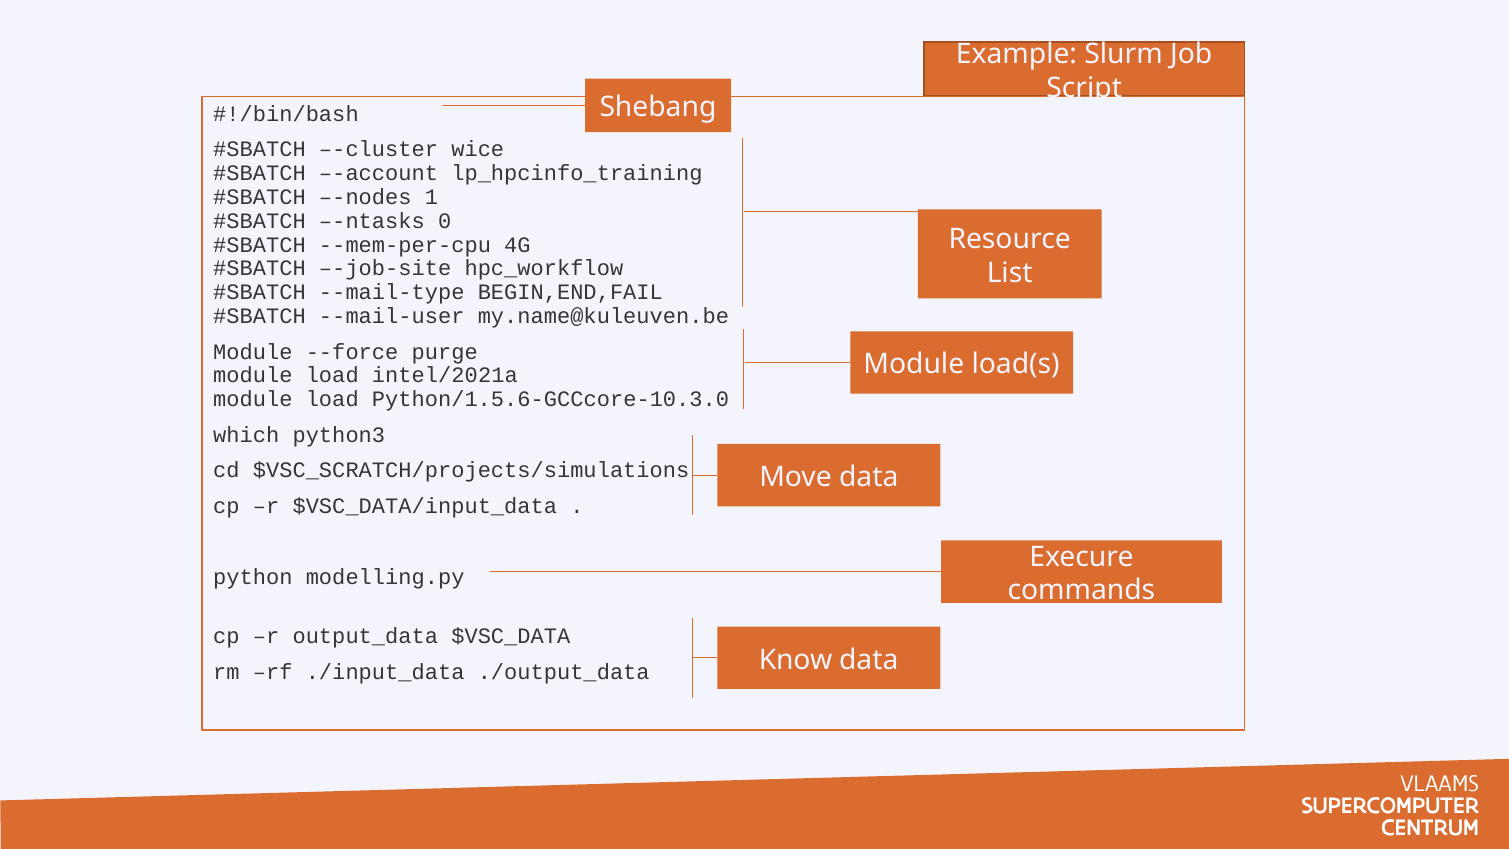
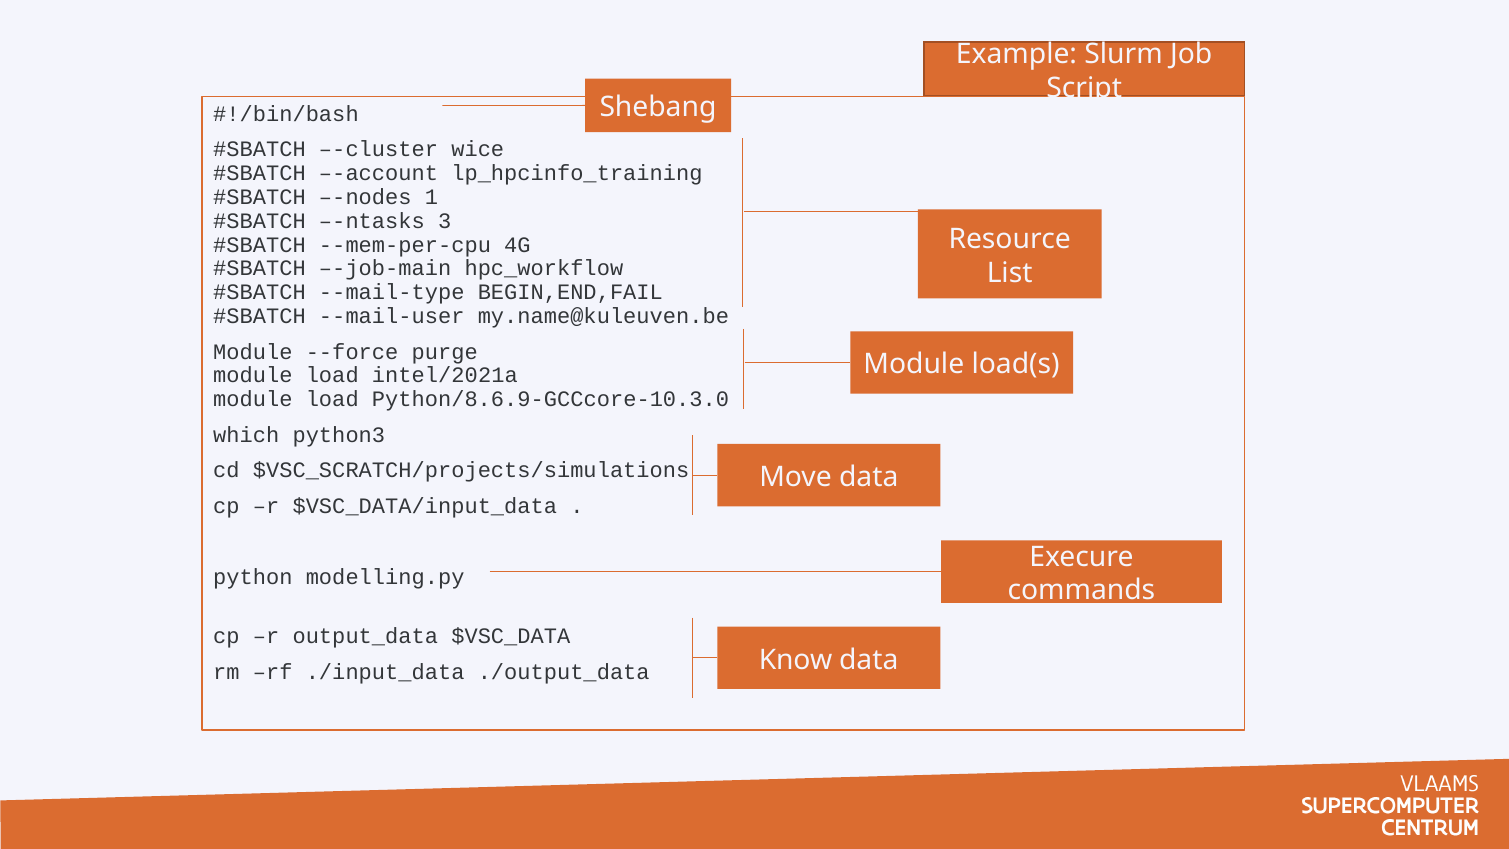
0: 0 -> 3
–-job-site: –-job-site -> –-job-main
Python/1.5.6-GCCcore-10.3.0: Python/1.5.6-GCCcore-10.3.0 -> Python/8.6.9-GCCcore-10.3.0
